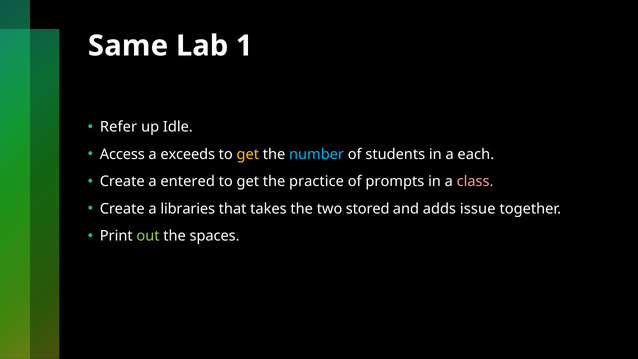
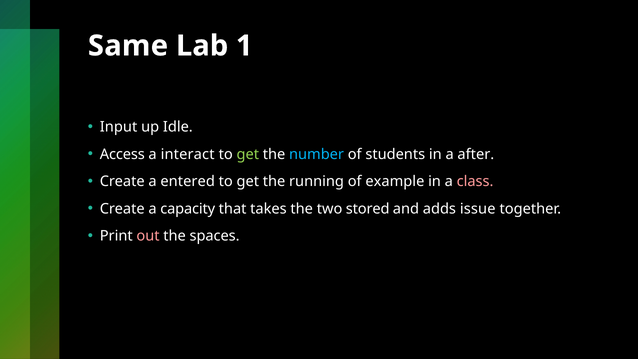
Refer: Refer -> Input
exceeds: exceeds -> interact
get at (248, 154) colour: yellow -> light green
each: each -> after
practice: practice -> running
prompts: prompts -> example
libraries: libraries -> capacity
out colour: light green -> pink
